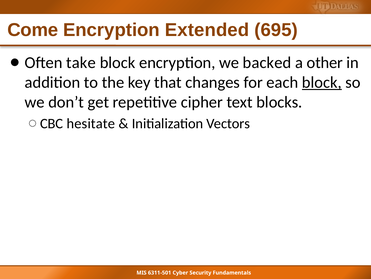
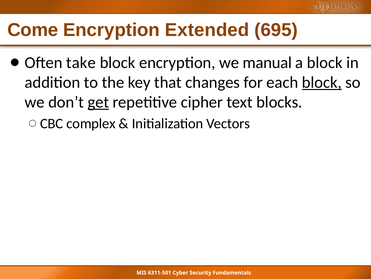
backed: backed -> manual
a other: other -> block
get underline: none -> present
hesitate: hesitate -> complex
